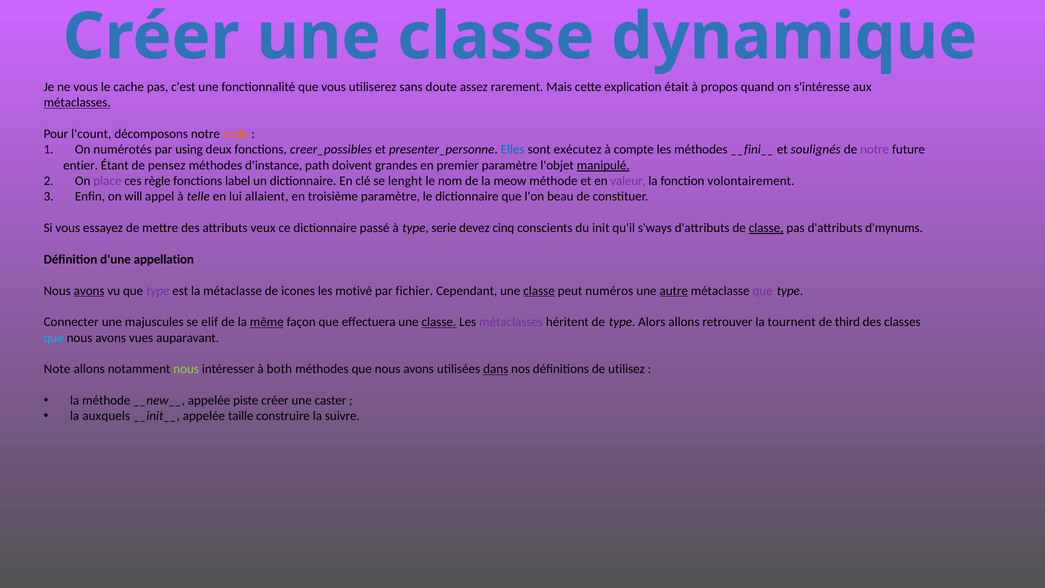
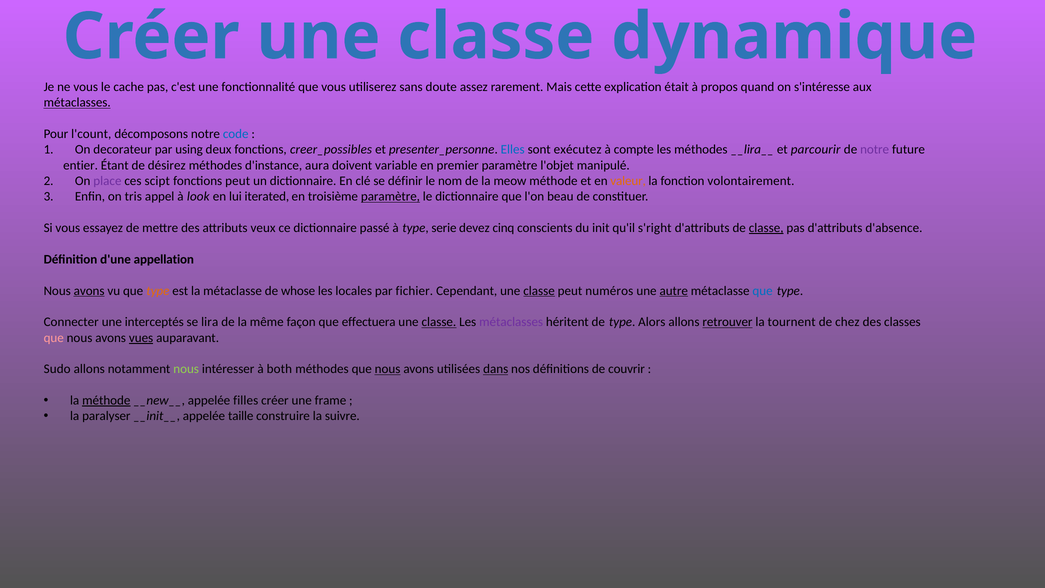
code colour: orange -> blue
numérotés: numérotés -> decorateur
__fini__: __fini__ -> __lira__
soulignés: soulignés -> parcourir
pensez: pensez -> désirez
path: path -> aura
grandes: grandes -> variable
manipulé underline: present -> none
règle: règle -> scipt
fonctions label: label -> peut
lenght: lenght -> définir
valeur colour: purple -> orange
will: will -> tris
telle: telle -> look
allaient: allaient -> iterated
paramètre at (390, 197) underline: none -> present
s'ways: s'ways -> s'right
d'mynums: d'mynums -> d'absence
type at (158, 291) colour: purple -> orange
icones: icones -> whose
motivé: motivé -> locales
que at (763, 291) colour: purple -> blue
majuscules: majuscules -> interceptés
elif: elif -> lira
même underline: present -> none
retrouver underline: none -> present
third: third -> chez
que at (54, 338) colour: light blue -> pink
vues underline: none -> present
Note: Note -> Sudo
nous at (388, 369) underline: none -> present
utilisez: utilisez -> couvrir
méthode at (106, 400) underline: none -> present
piste: piste -> filles
caster: caster -> frame
auxquels: auxquels -> paralyser
